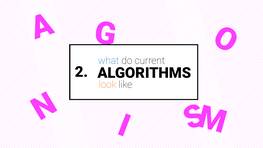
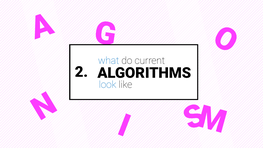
look colour: orange -> blue
